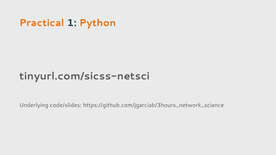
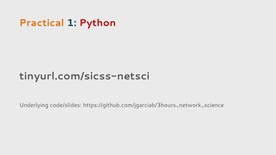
Python colour: orange -> red
